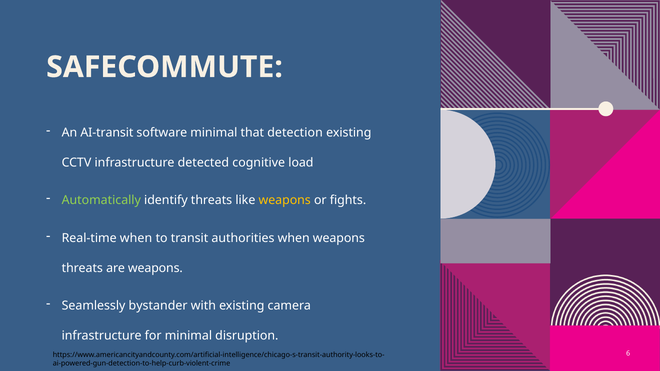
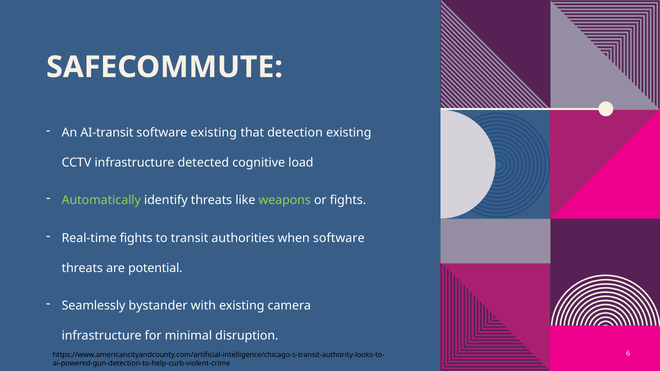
software minimal: minimal -> existing
weapons at (285, 201) colour: yellow -> light green
Real-time when: when -> fights
when weapons: weapons -> software
are weapons: weapons -> potential
